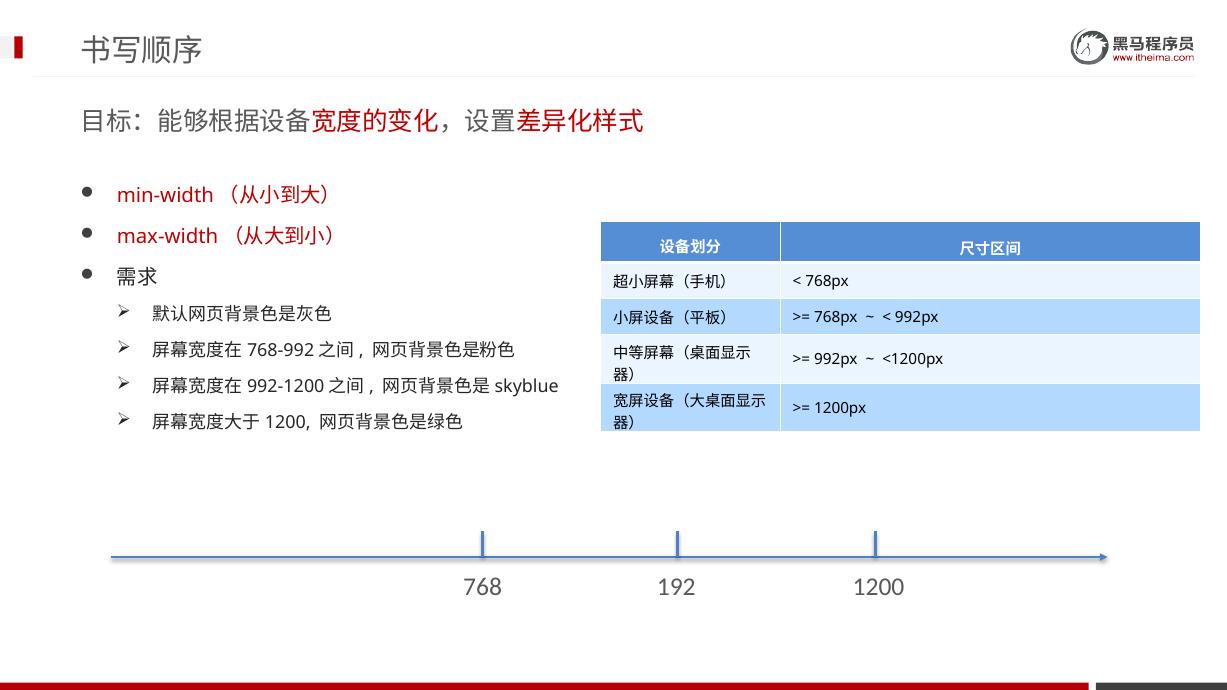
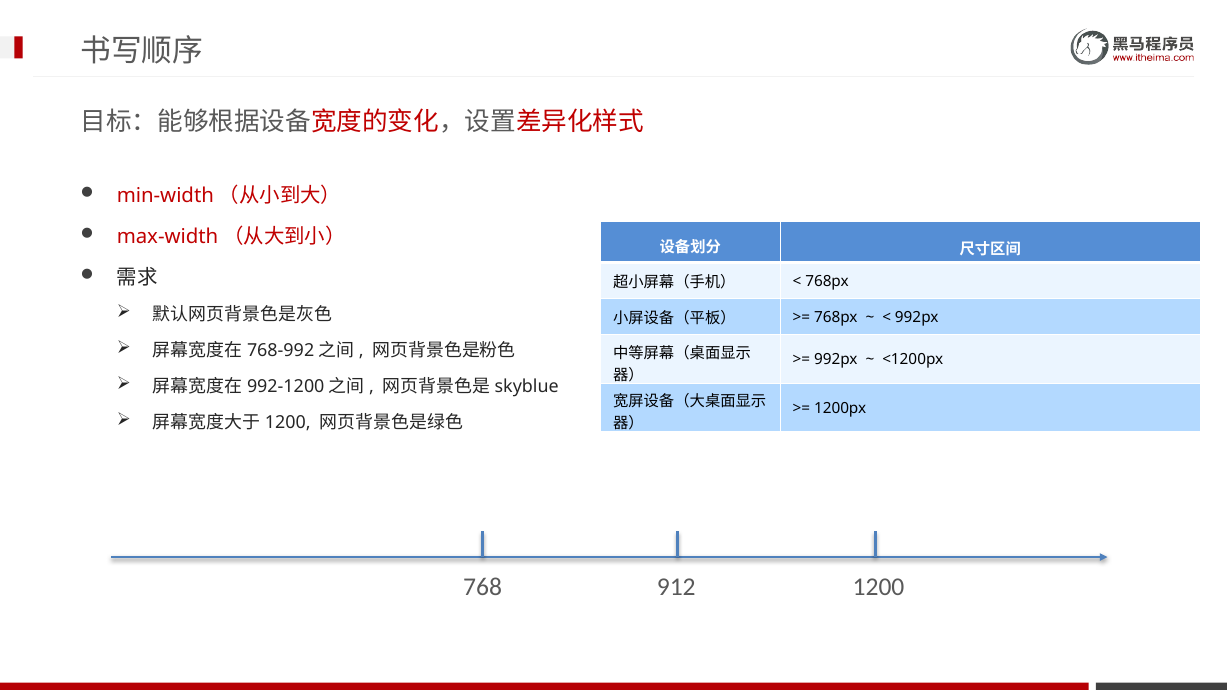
192: 192 -> 912
